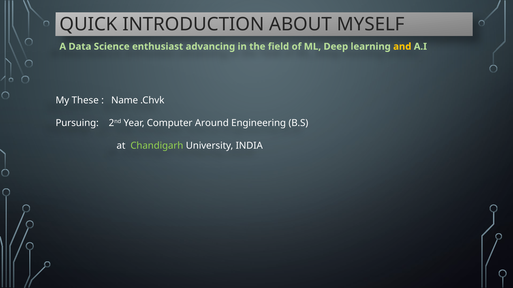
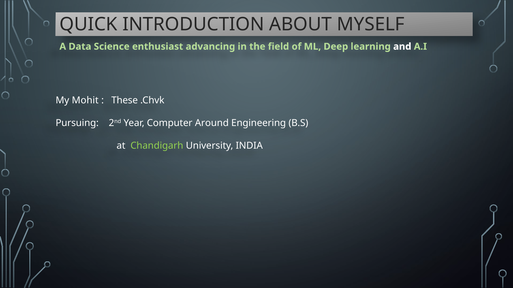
and colour: yellow -> white
These: These -> Mohit
Name: Name -> These
